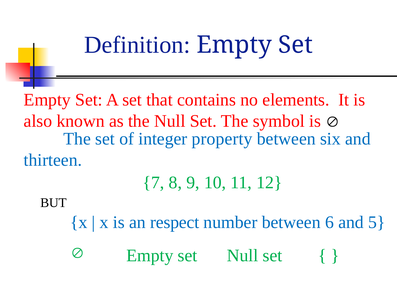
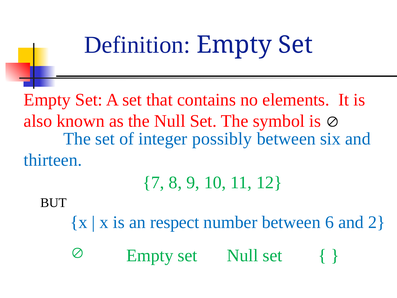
property: property -> possibly
5: 5 -> 2
